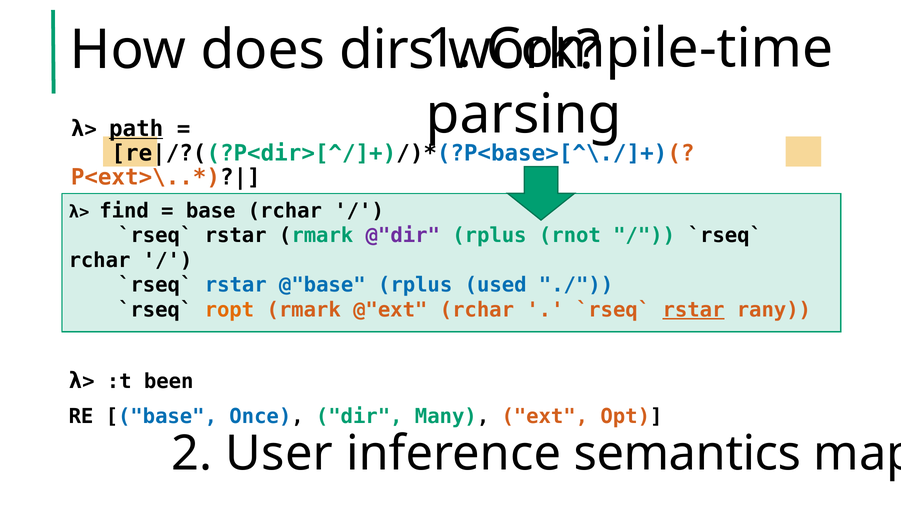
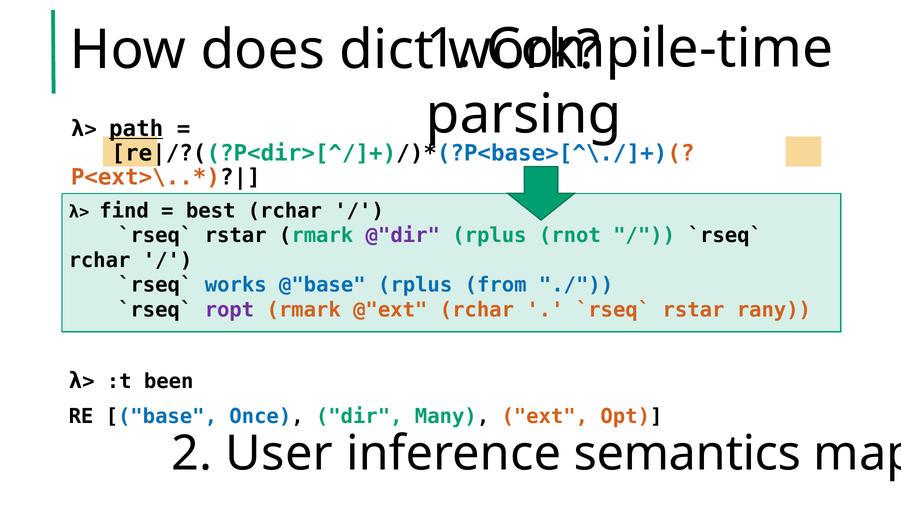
dirs: dirs -> dict
base at (211, 211): base -> best
rstar at (236, 285): rstar -> works
used: used -> from
ropt colour: orange -> purple
rstar at (694, 310) underline: present -> none
